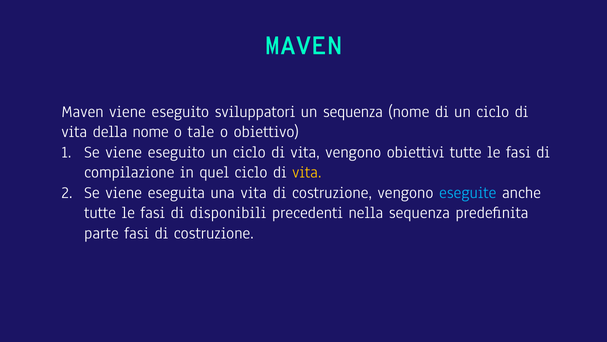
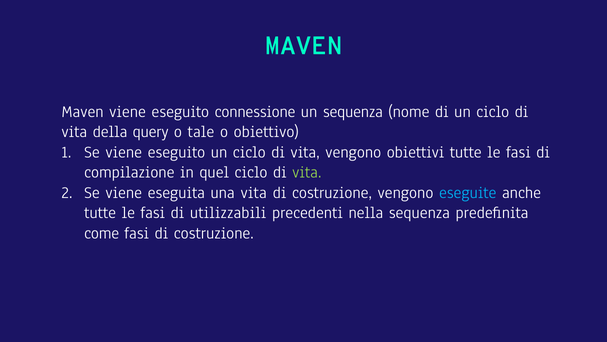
sviluppatori: sviluppatori -> connessione
della nome: nome -> query
vita at (307, 172) colour: yellow -> light green
disponibili: disponibili -> utilizzabili
parte: parte -> come
